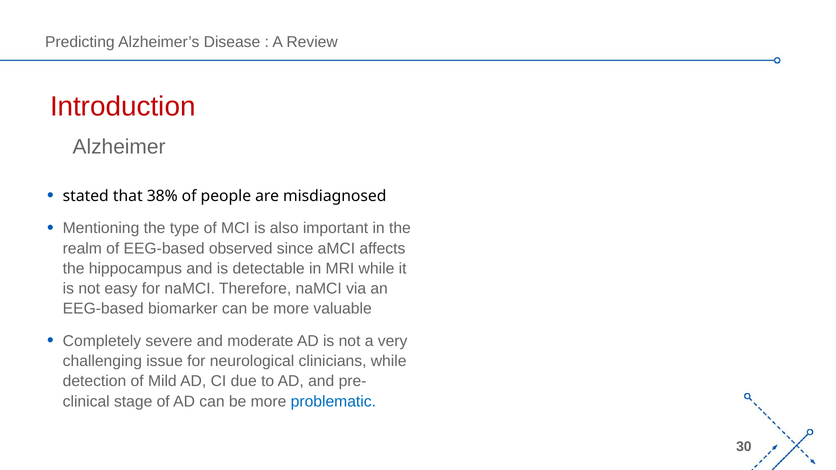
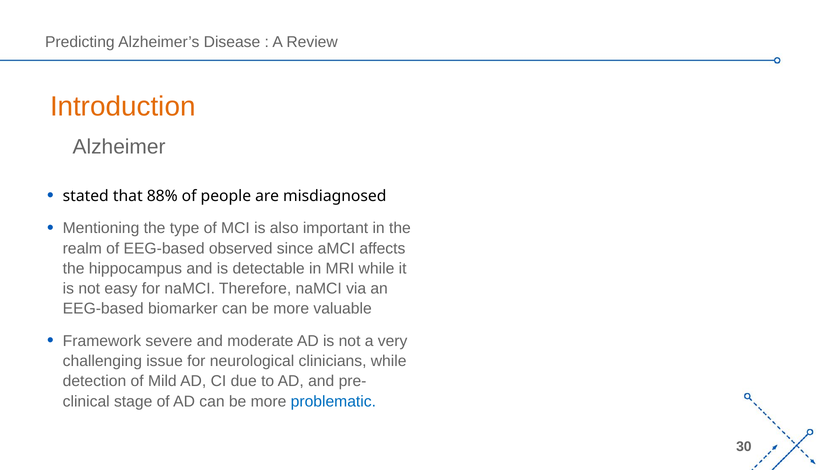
Introduction colour: red -> orange
38%: 38% -> 88%
Completely: Completely -> Framework
